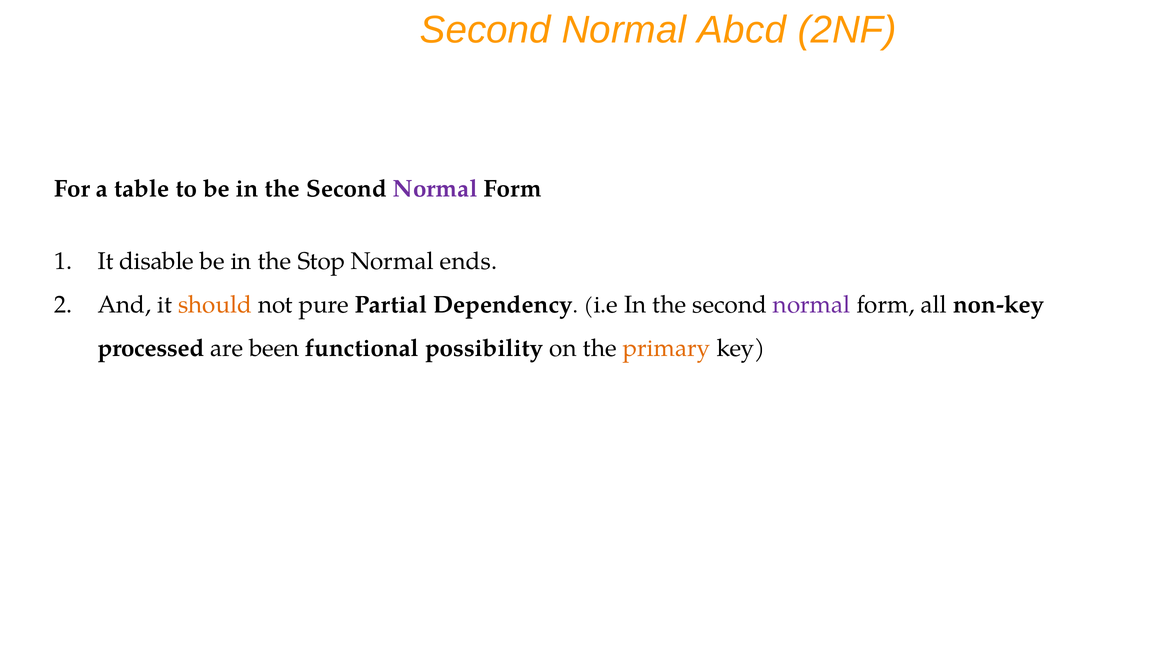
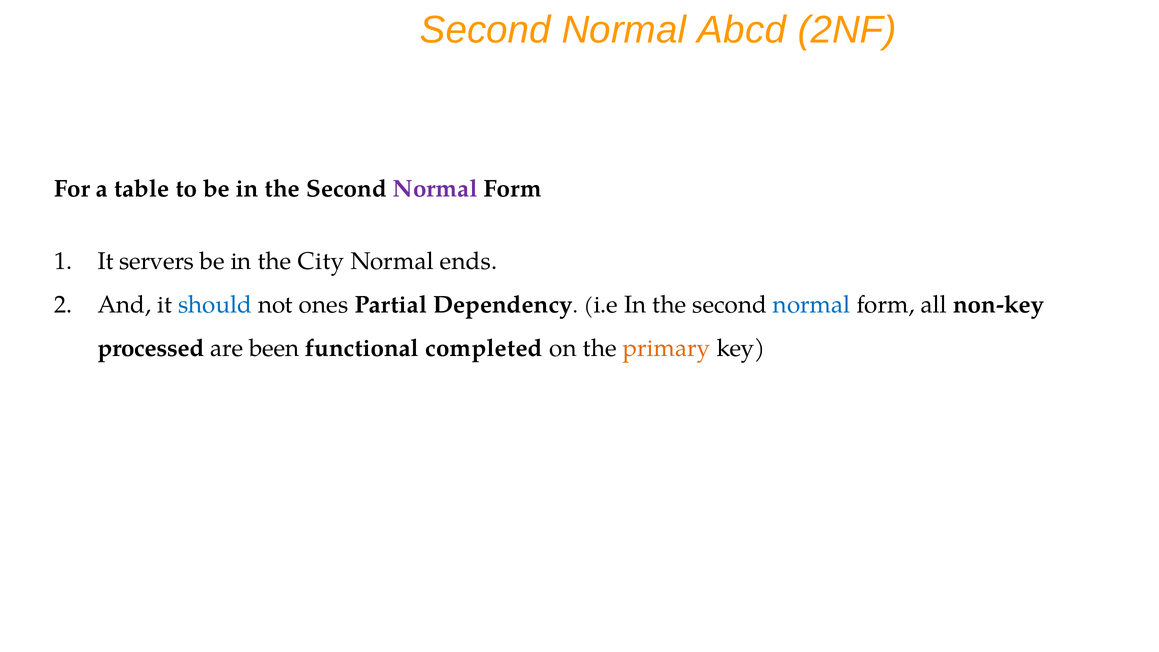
disable: disable -> servers
Stop: Stop -> City
should colour: orange -> blue
pure: pure -> ones
normal at (812, 305) colour: purple -> blue
possibility: possibility -> completed
